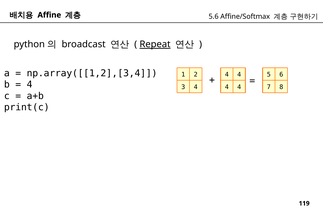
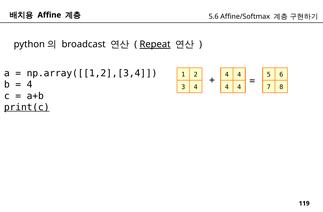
print(c underline: none -> present
